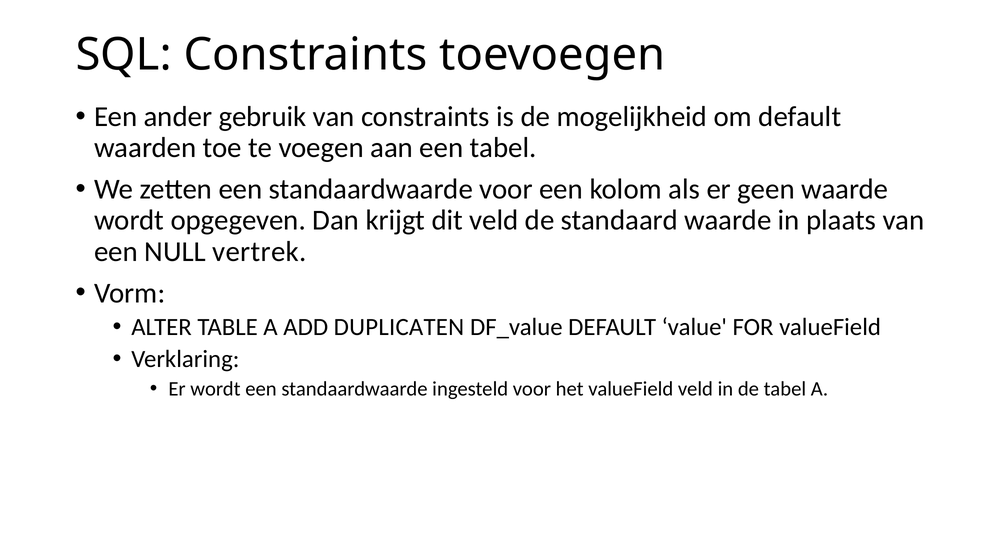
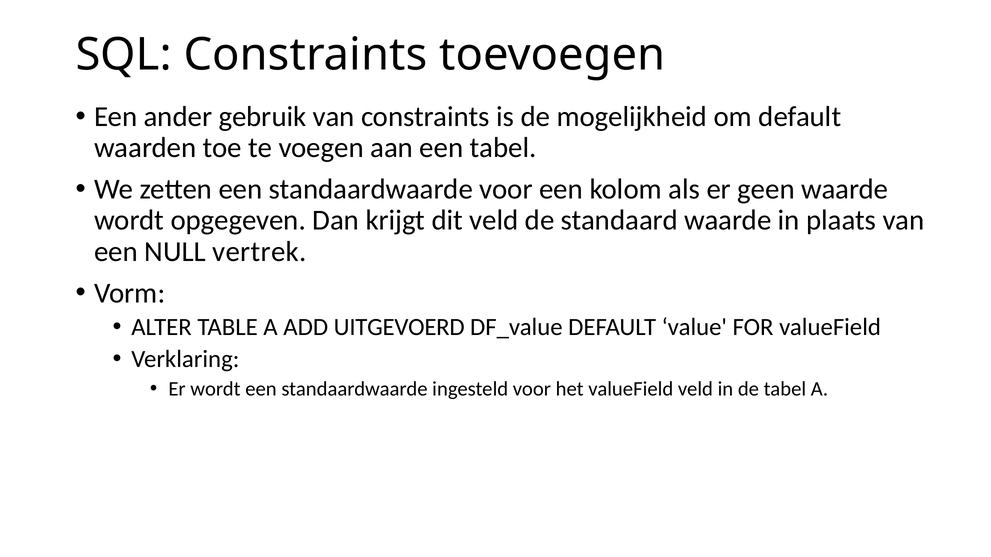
DUPLICATEN: DUPLICATEN -> UITGEVOERD
